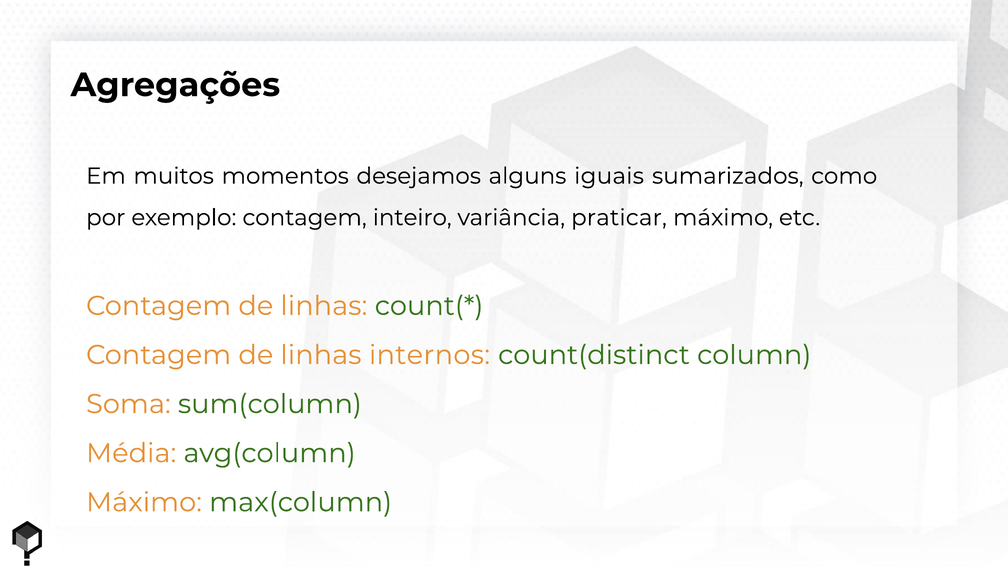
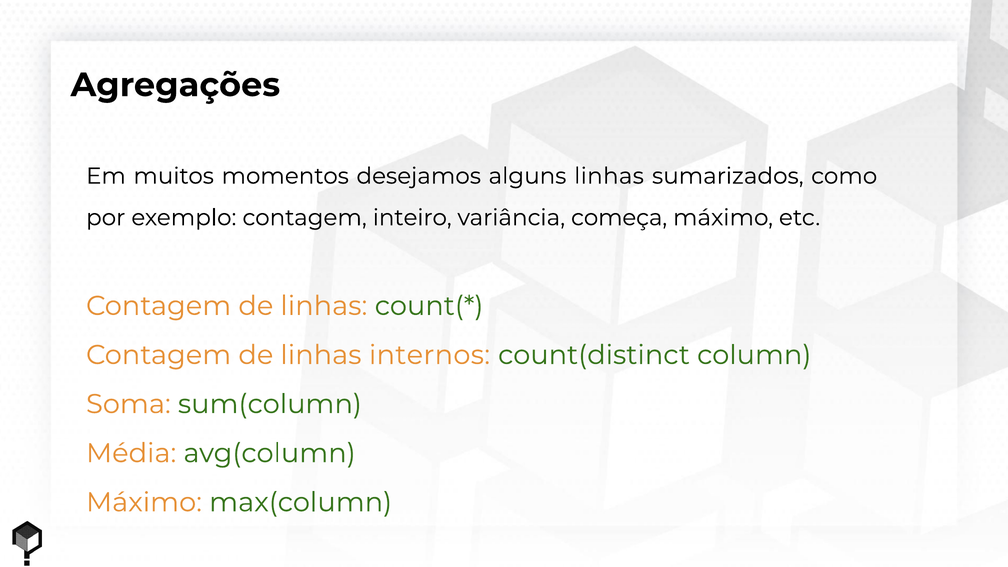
alguns iguais: iguais -> linhas
praticar: praticar -> começa
